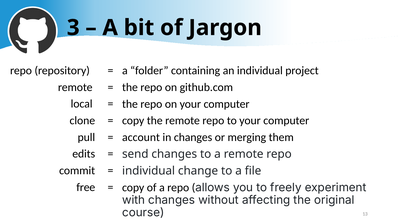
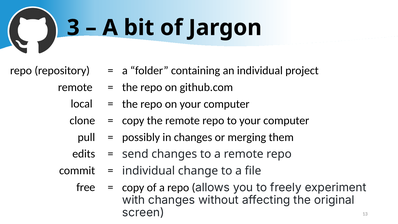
account: account -> possibly
course: course -> screen
